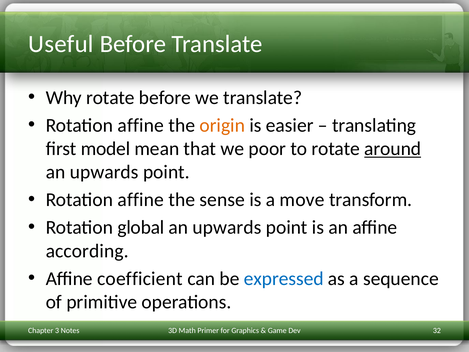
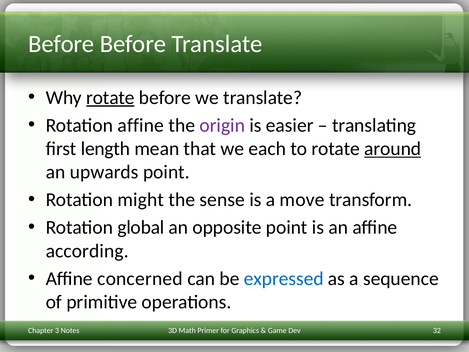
Useful at (61, 44): Useful -> Before
rotate at (110, 98) underline: none -> present
origin colour: orange -> purple
model: model -> length
poor: poor -> each
affine at (141, 200): affine -> might
upwards at (227, 227): upwards -> opposite
coefficient: coefficient -> concerned
